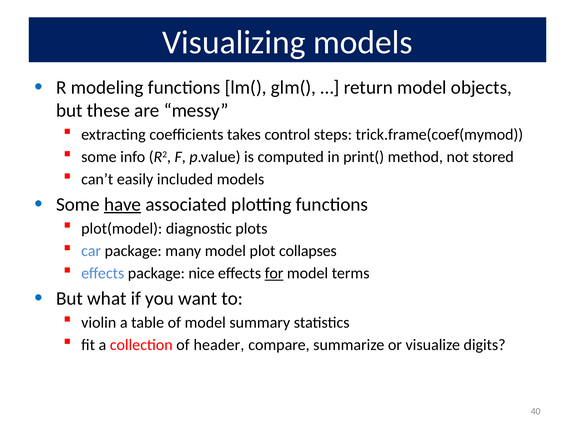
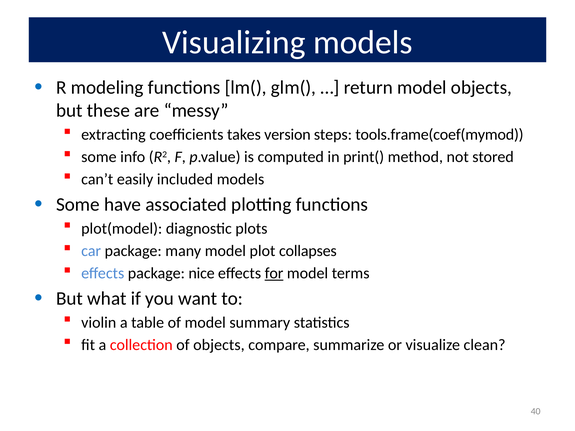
control: control -> version
trick.frame(coef(mymod: trick.frame(coef(mymod -> tools.frame(coef(mymod
have underline: present -> none
of header: header -> objects
digits: digits -> clean
